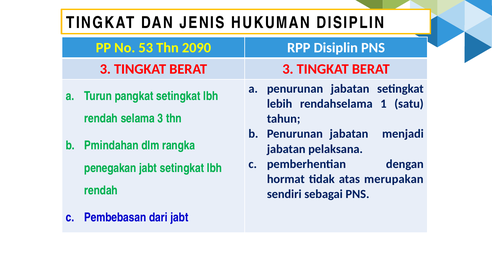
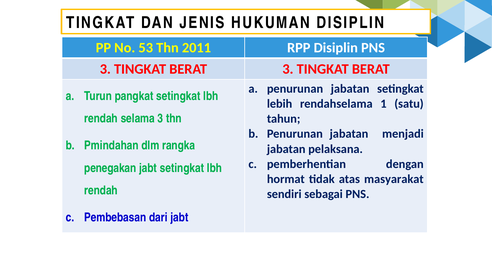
2090: 2090 -> 2011
merupakan: merupakan -> masyarakat
